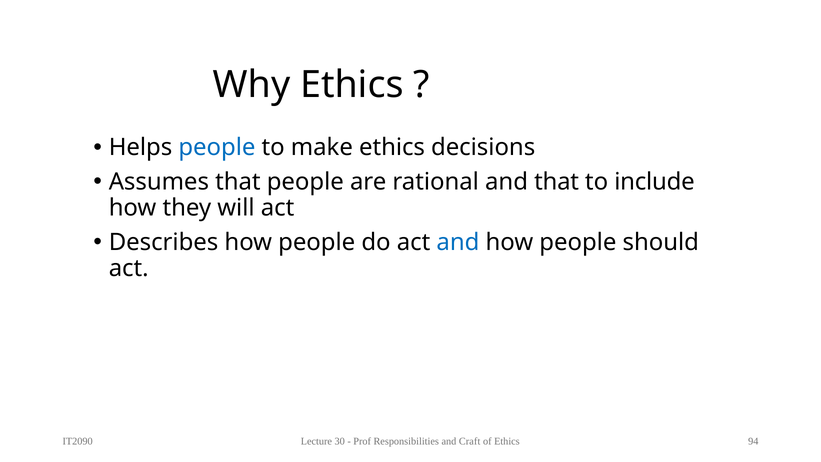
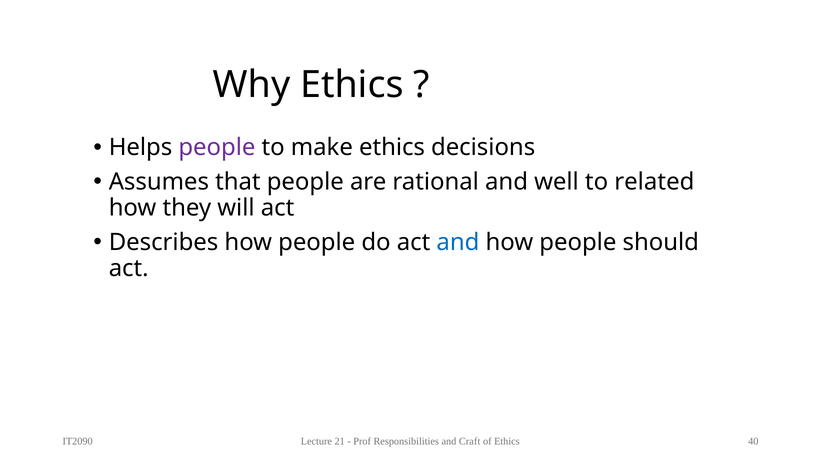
people at (217, 148) colour: blue -> purple
and that: that -> well
include: include -> related
30: 30 -> 21
94: 94 -> 40
